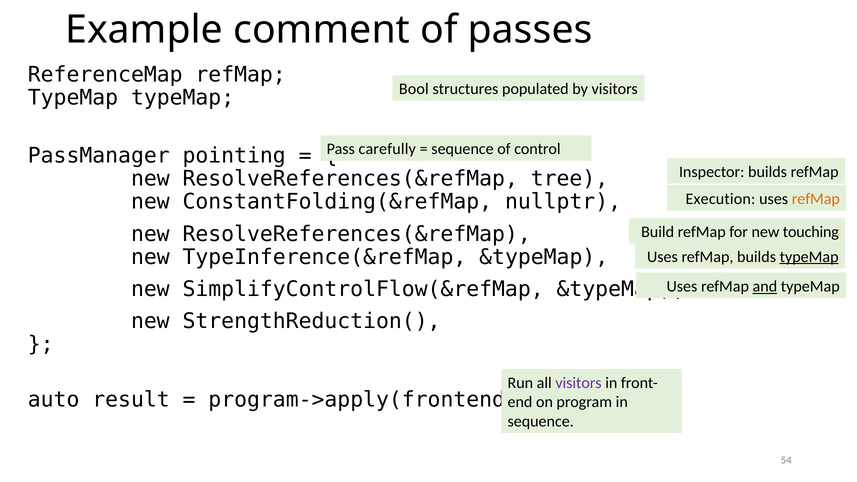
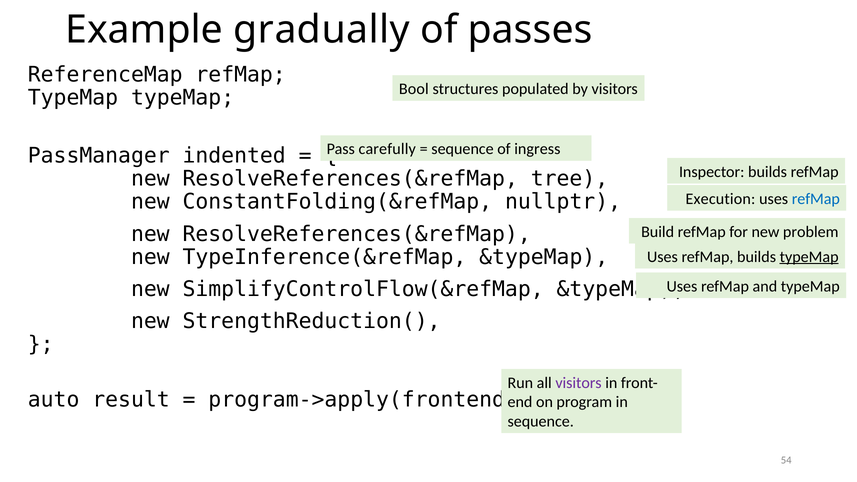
comment: comment -> gradually
control: control -> ingress
pointing: pointing -> indented
refMap at (816, 199) colour: orange -> blue
touching: touching -> problem
and underline: present -> none
